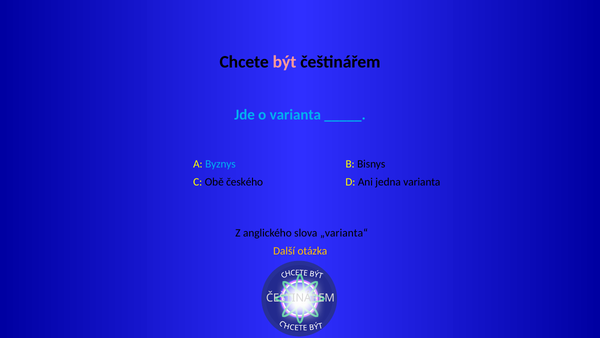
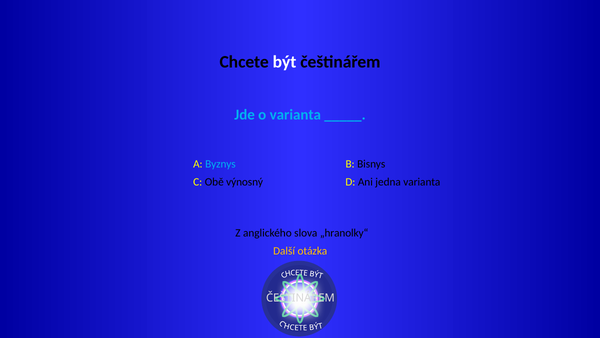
být colour: pink -> white
českého: českého -> výnosný
„varianta“: „varianta“ -> „hranolky“
